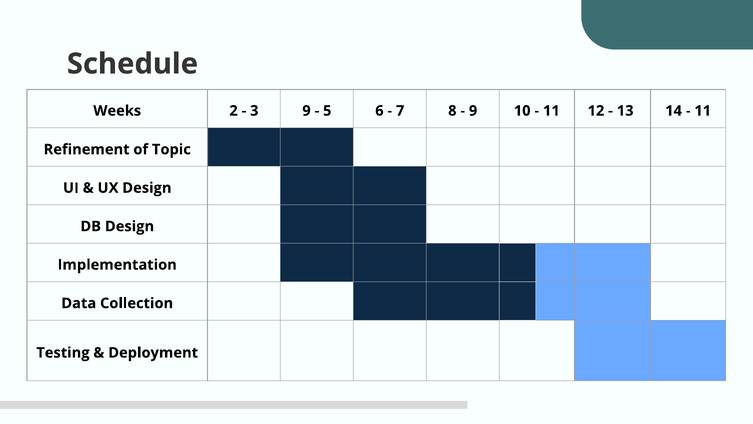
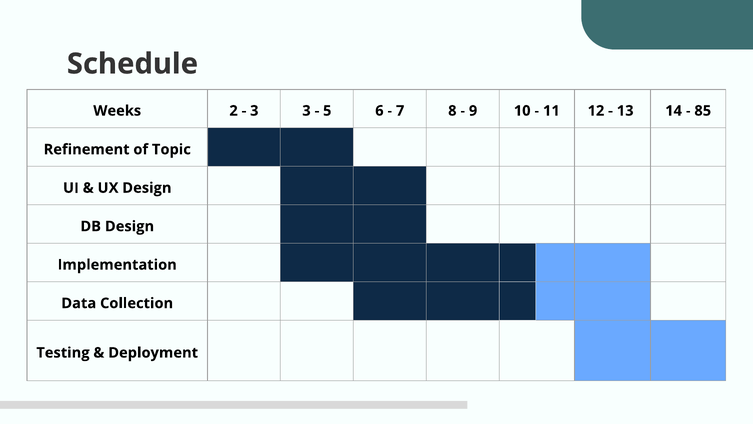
3 9: 9 -> 3
11 at (703, 111): 11 -> 85
